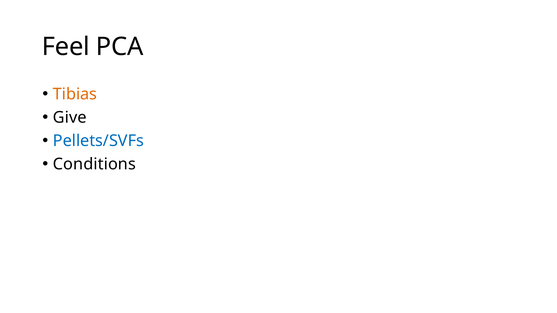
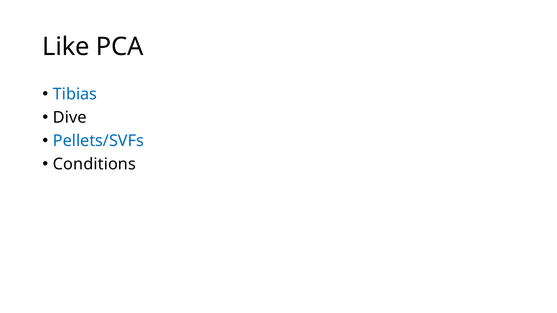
Feel: Feel -> Like
Tibias colour: orange -> blue
Give: Give -> Dive
